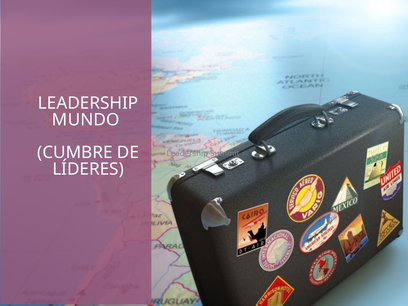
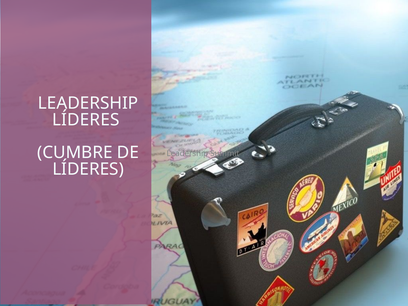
MUNDO at (86, 120): MUNDO -> LÍDERES
